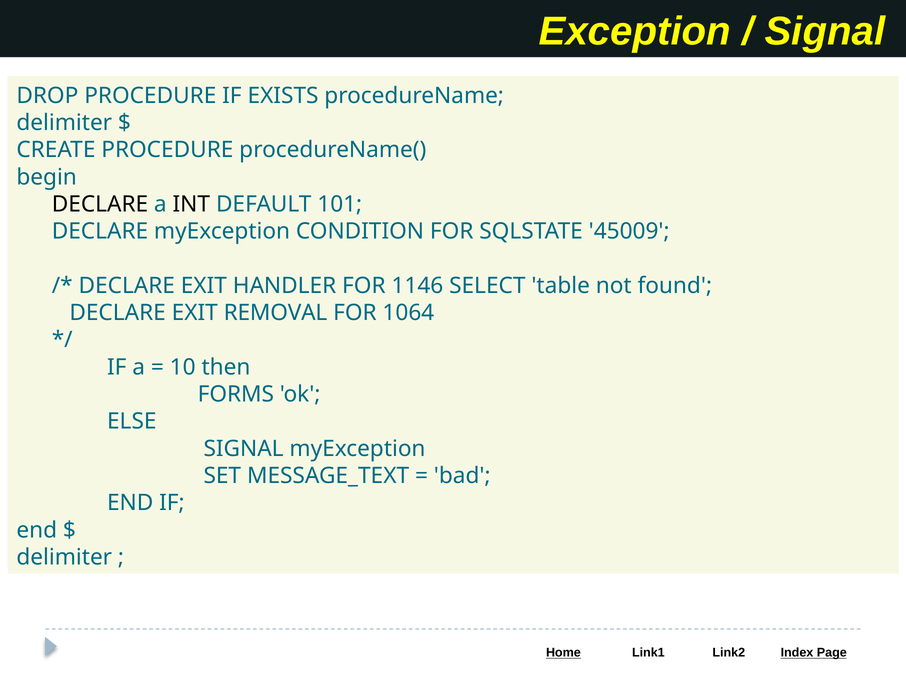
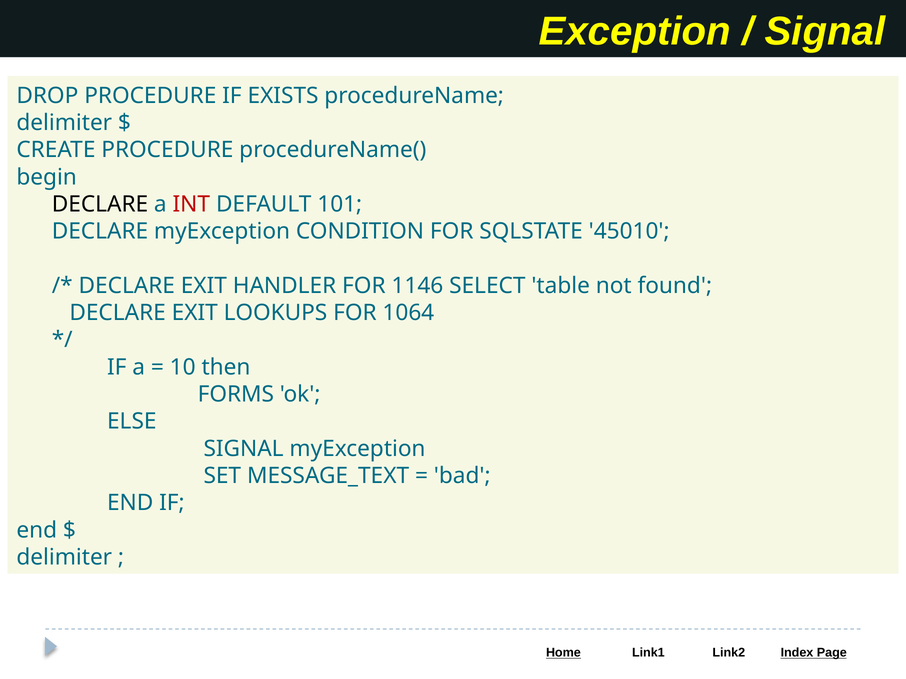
INT colour: black -> red
45009: 45009 -> 45010
REMOVAL: REMOVAL -> LOOKUPS
